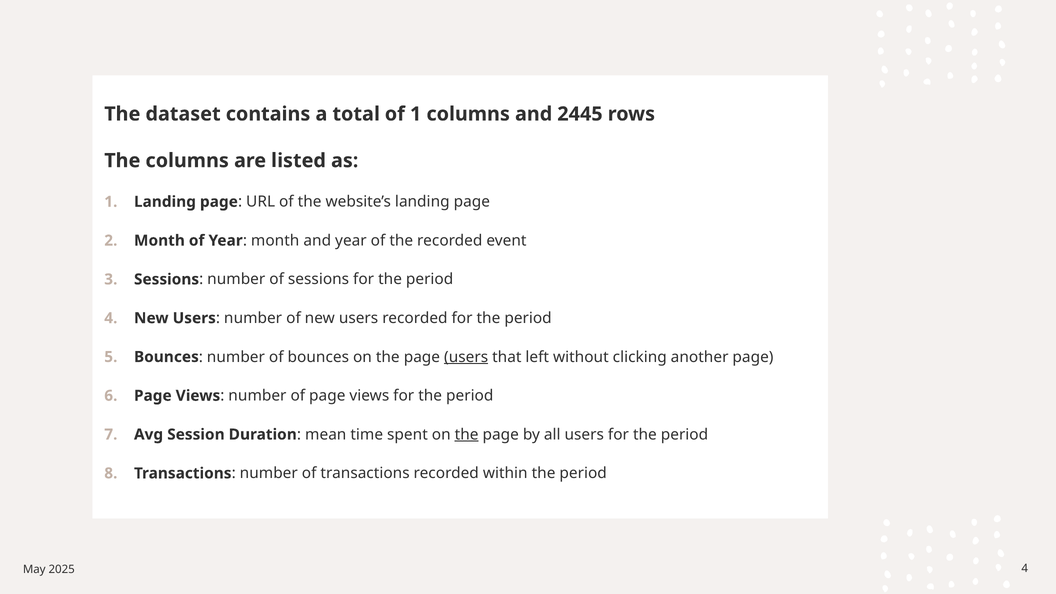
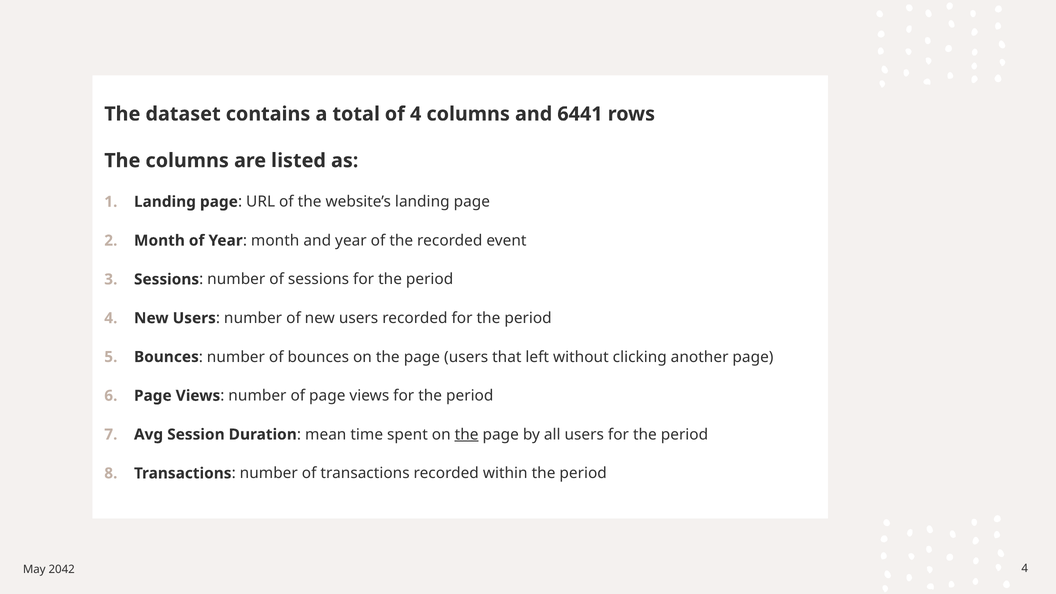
of 1: 1 -> 4
2445: 2445 -> 6441
users at (466, 357) underline: present -> none
2025: 2025 -> 2042
